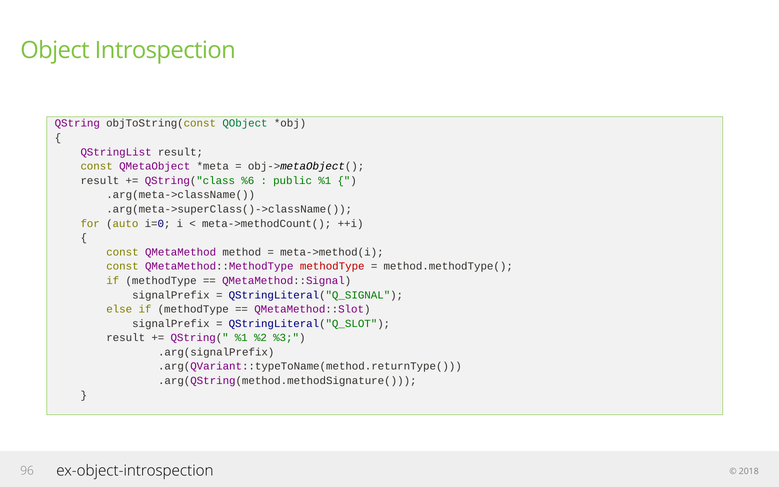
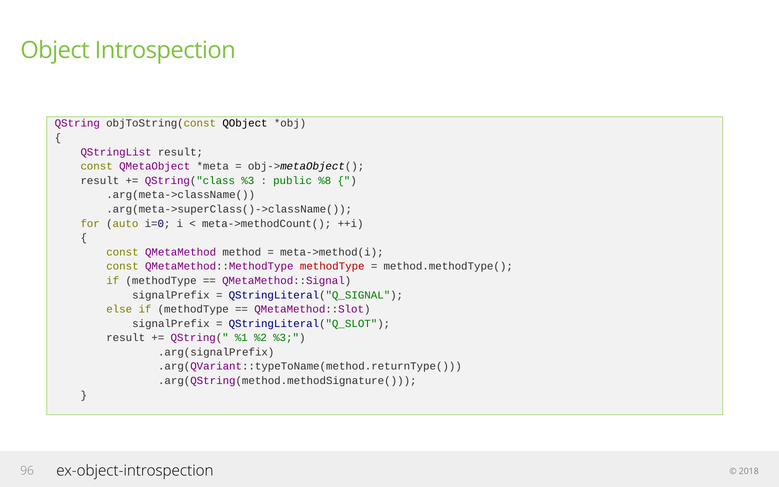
QObject colour: green -> black
QString("class %6: %6 -> %3
public %1: %1 -> %8
